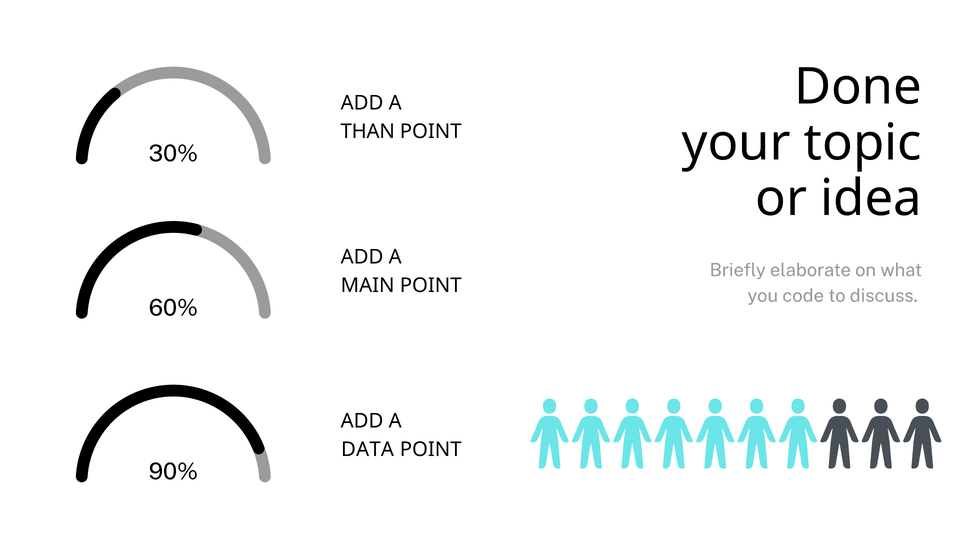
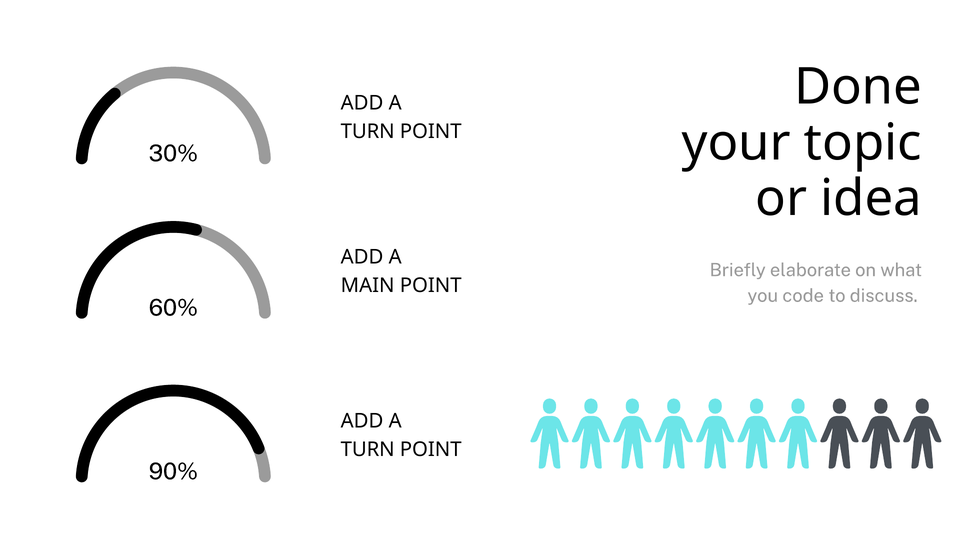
THAN at (368, 131): THAN -> TURN
DATA at (368, 450): DATA -> TURN
